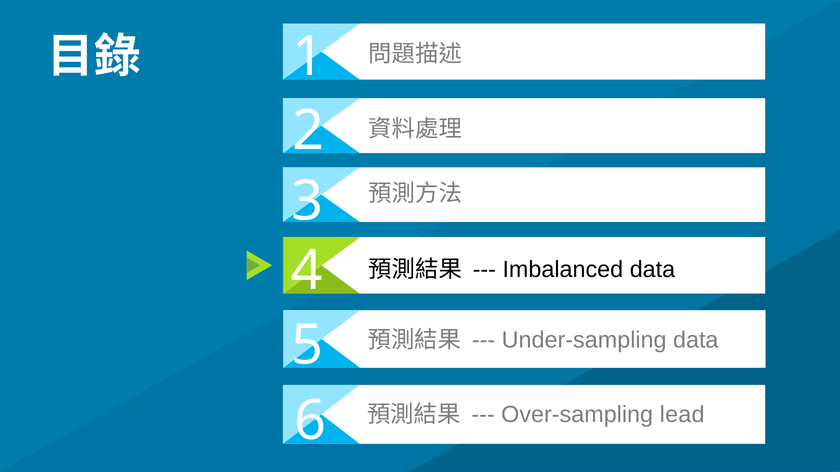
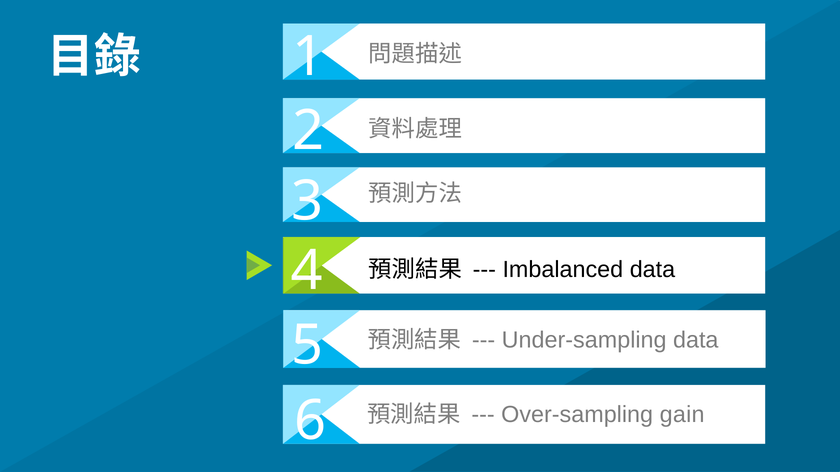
lead: lead -> gain
